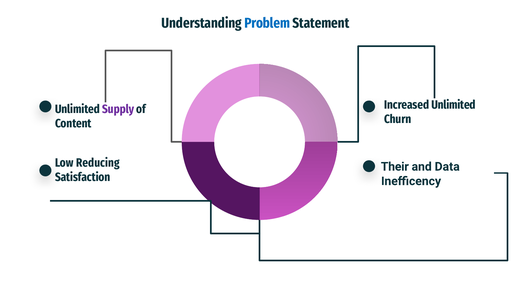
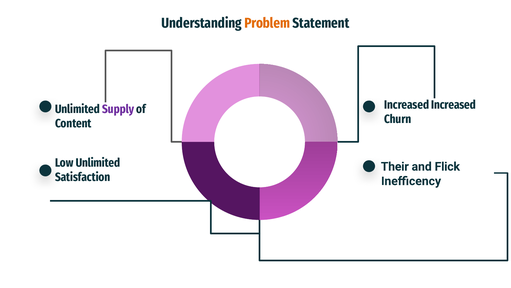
Problem colour: blue -> orange
Increased Unlimited: Unlimited -> Increased
Reducing at (98, 162): Reducing -> Unlimited
Data: Data -> Flick
